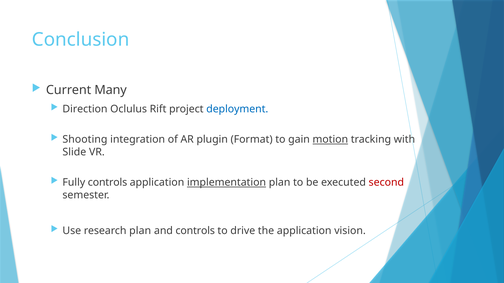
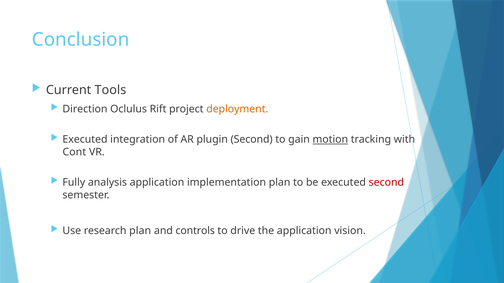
Many: Many -> Tools
deployment colour: blue -> orange
Shooting at (85, 140): Shooting -> Executed
plugin Format: Format -> Second
Slide: Slide -> Cont
Fully controls: controls -> analysis
implementation underline: present -> none
